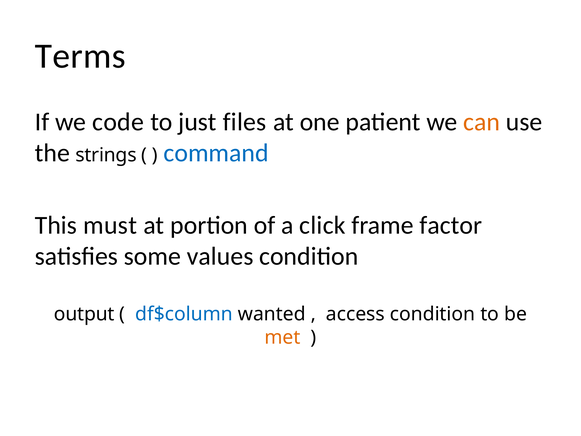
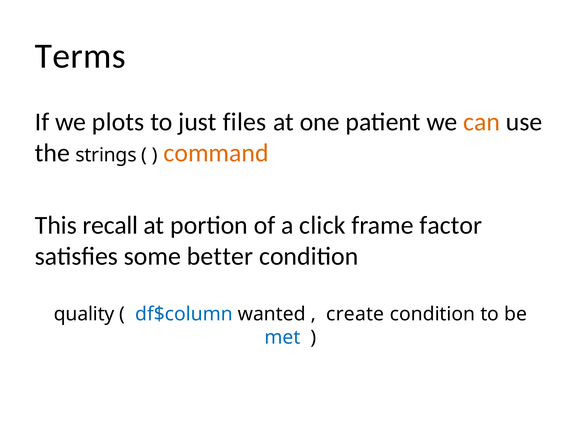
code: code -> plots
command colour: blue -> orange
must: must -> recall
values: values -> better
output: output -> quality
access: access -> create
met colour: orange -> blue
